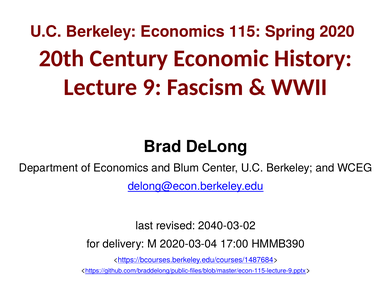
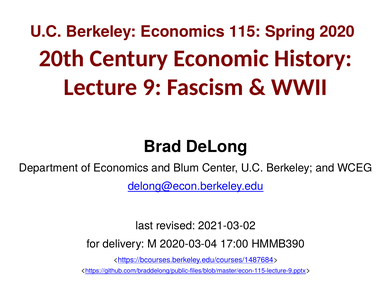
2040-03-02: 2040-03-02 -> 2021-03-02
